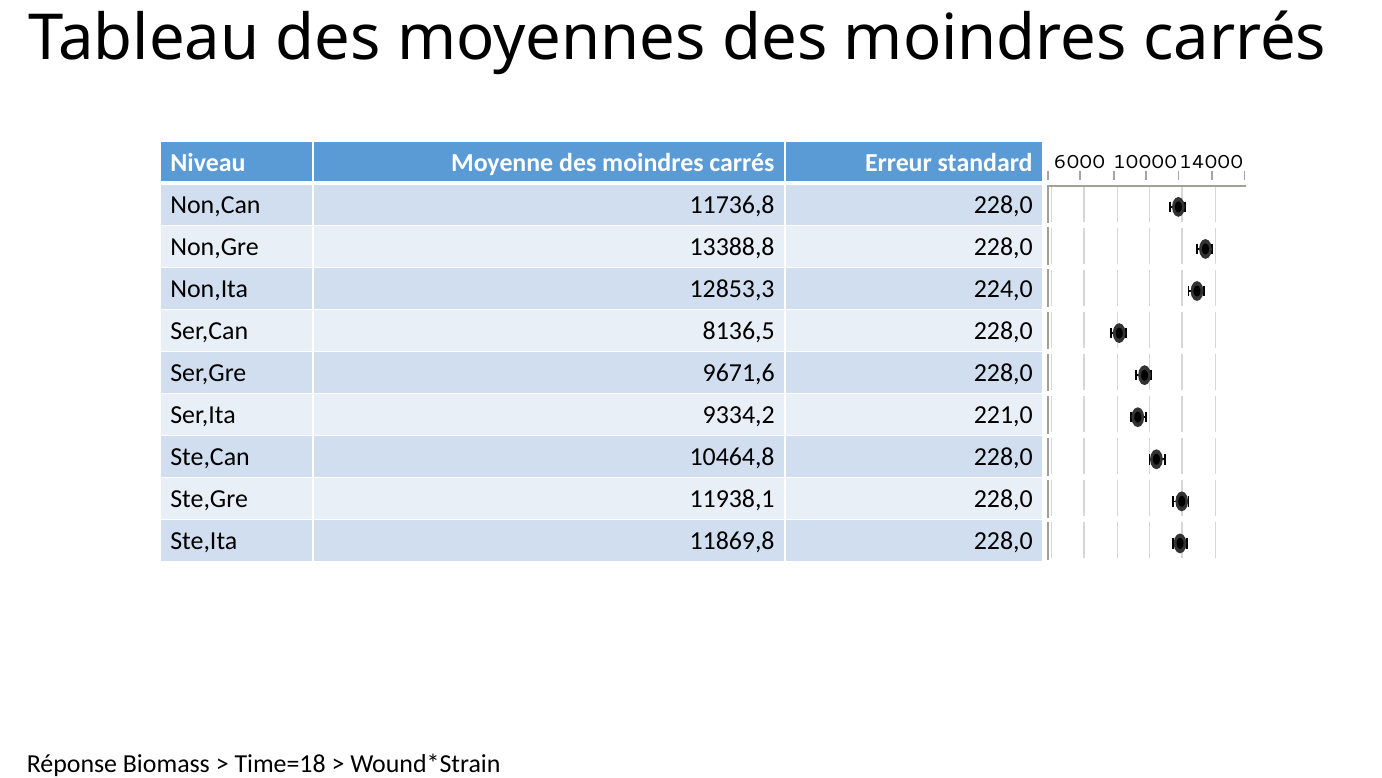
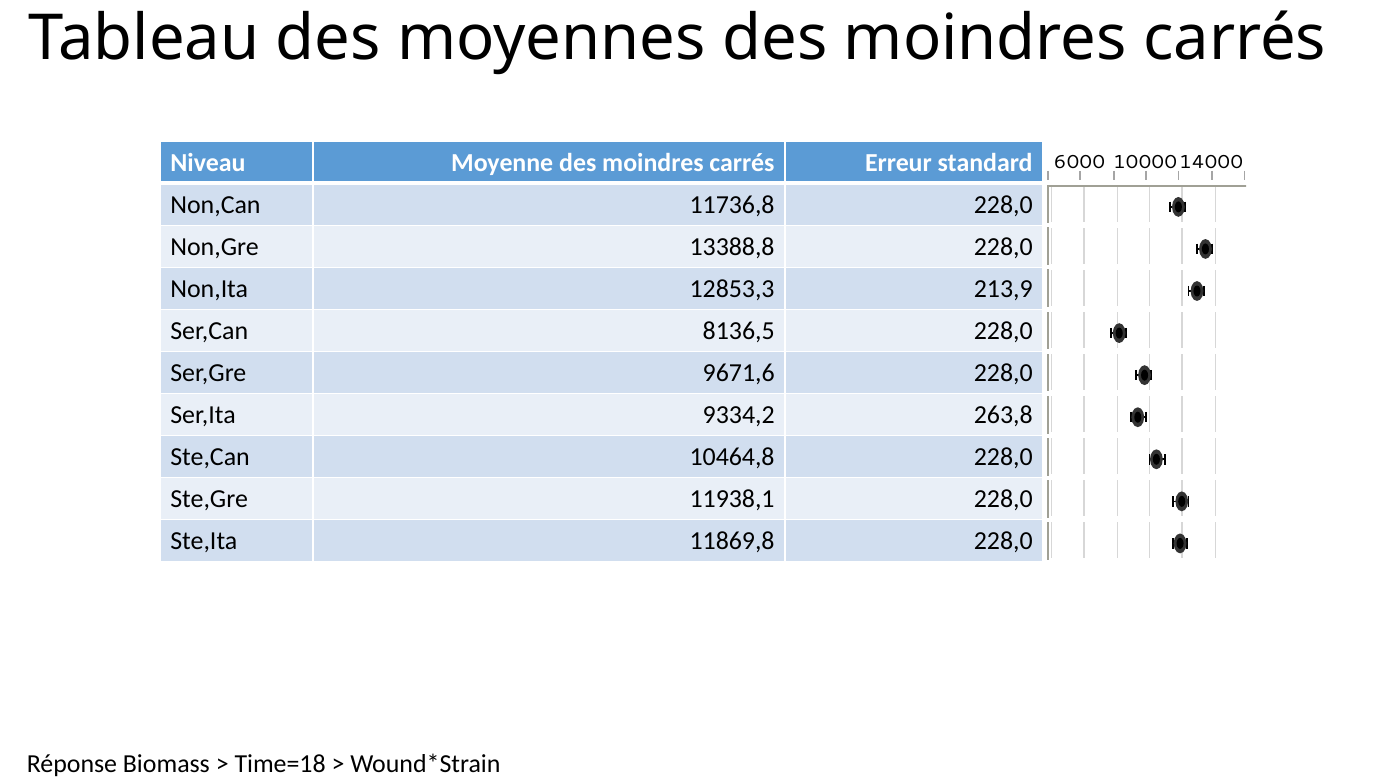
224,0: 224,0 -> 213,9
221,0: 221,0 -> 263,8
